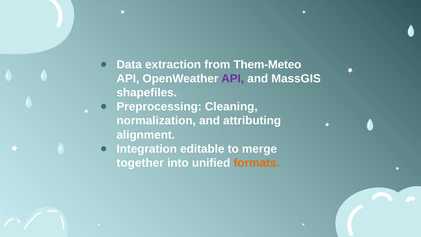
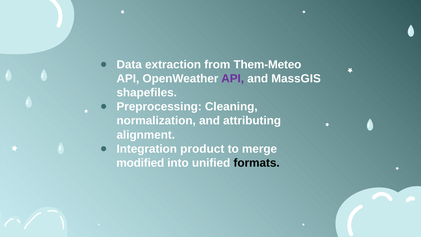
editable: editable -> product
together: together -> modified
formats colour: orange -> black
